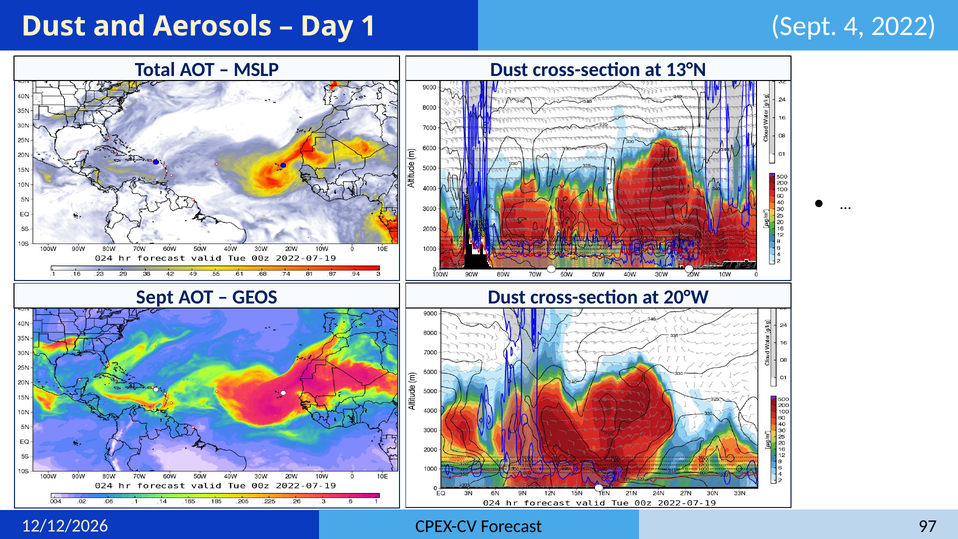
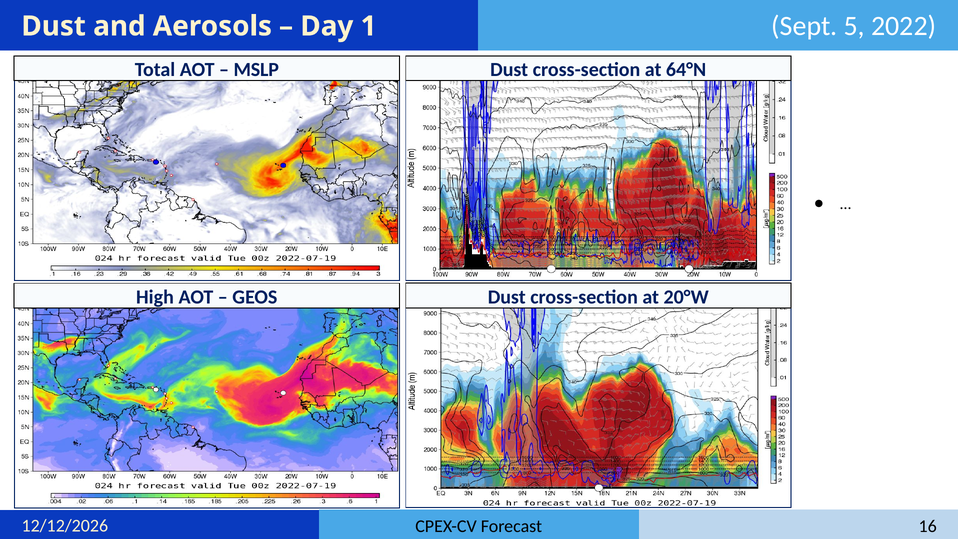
4: 4 -> 5
13°N: 13°N -> 64°N
Sept at (155, 297): Sept -> High
97: 97 -> 16
